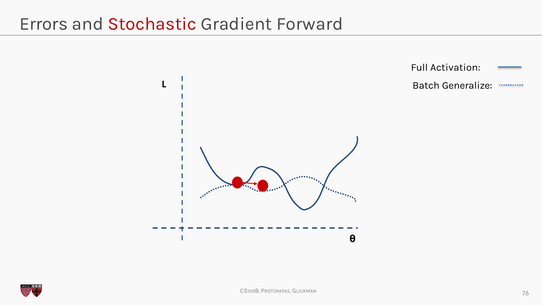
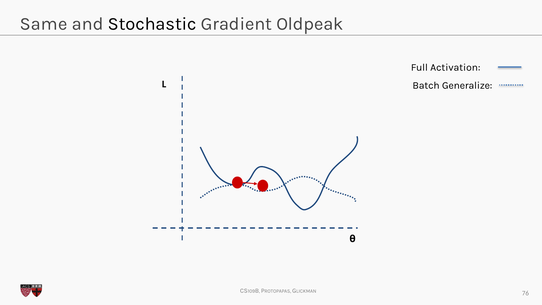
Errors: Errors -> Same
Stochastic colour: red -> black
Forward: Forward -> Oldpeak
